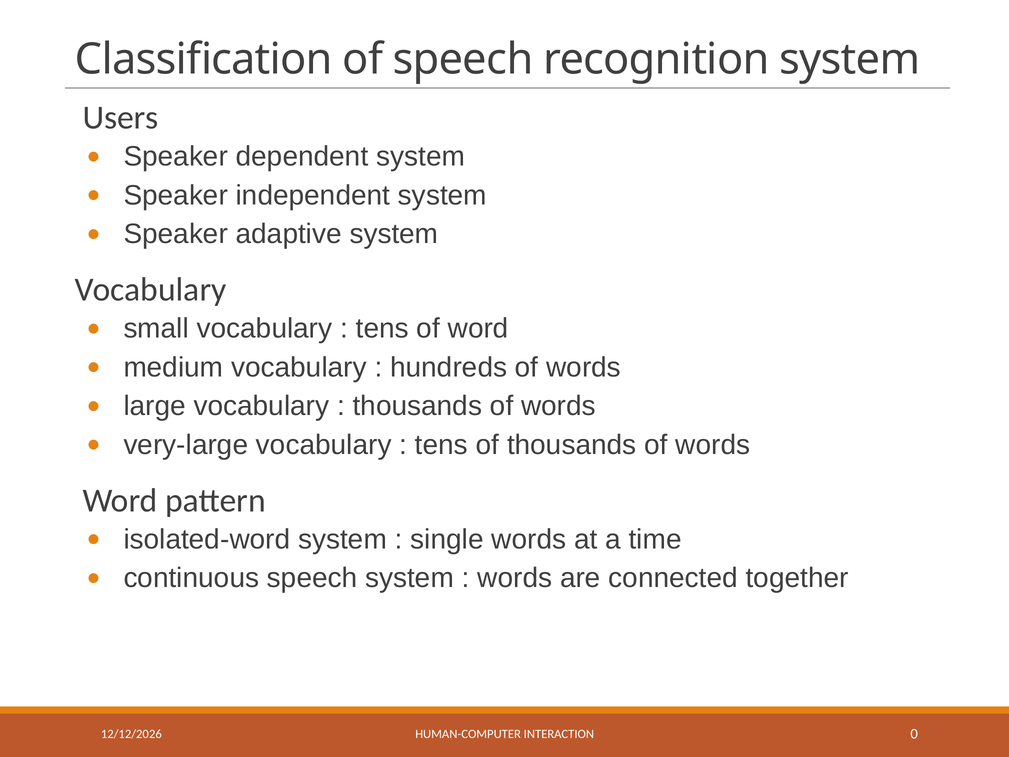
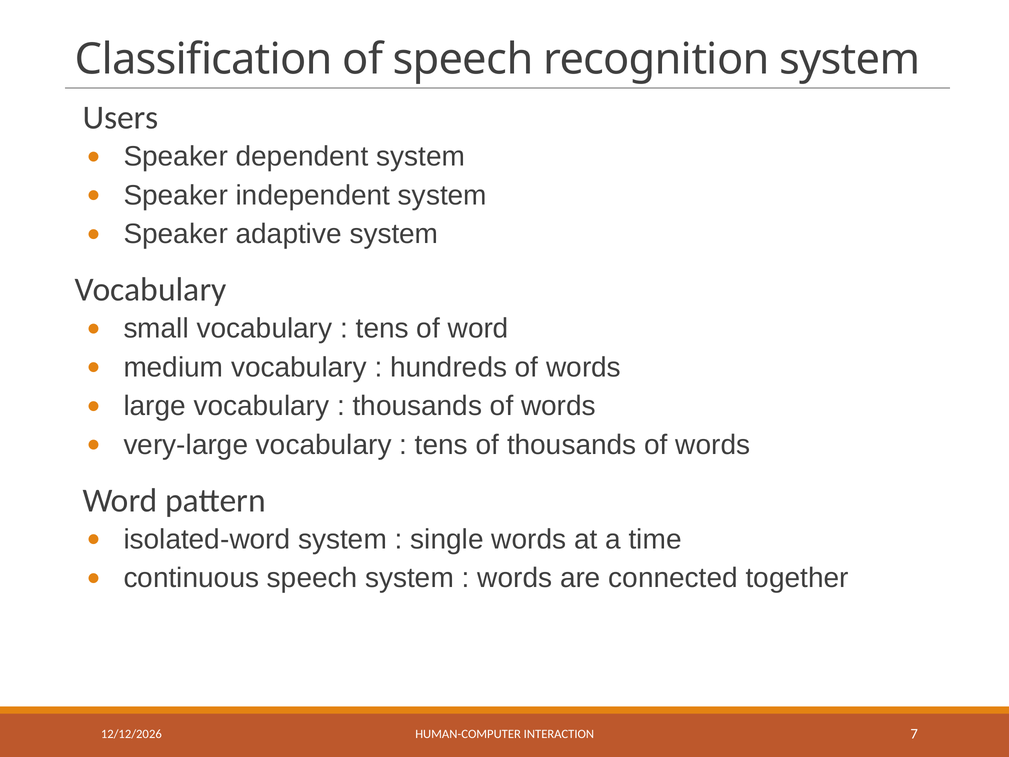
0: 0 -> 7
